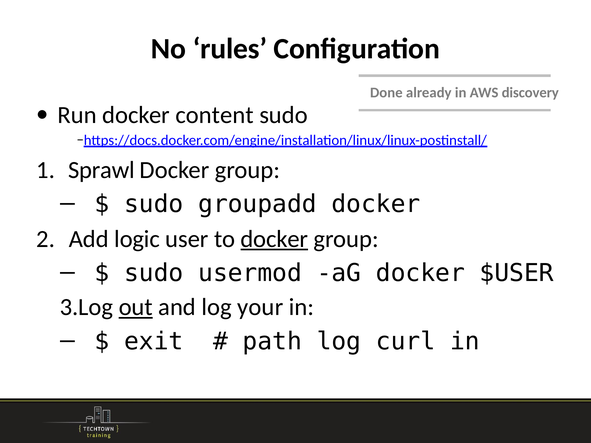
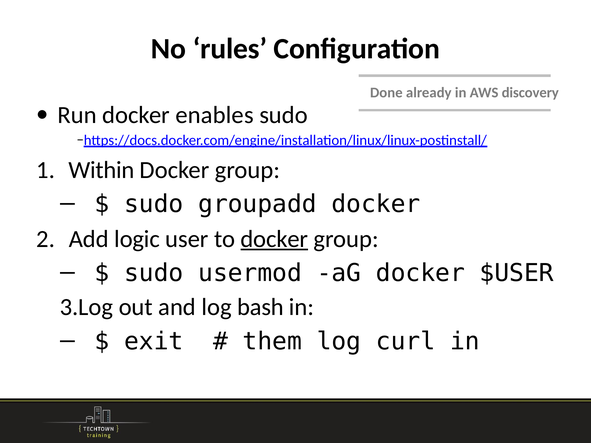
content: content -> enables
Sprawl: Sprawl -> Within
out underline: present -> none
your: your -> bash
path: path -> them
